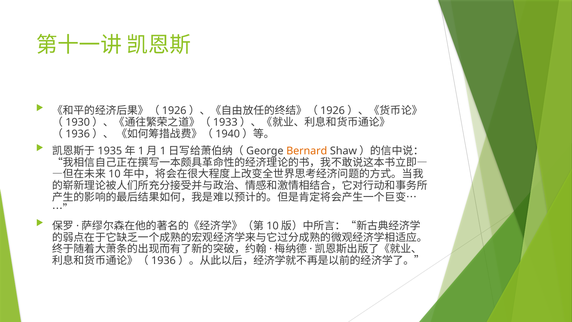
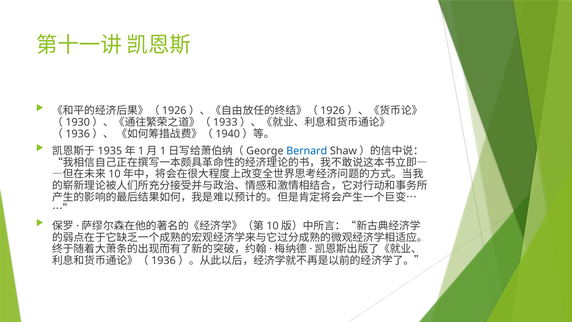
Bernard colour: orange -> blue
